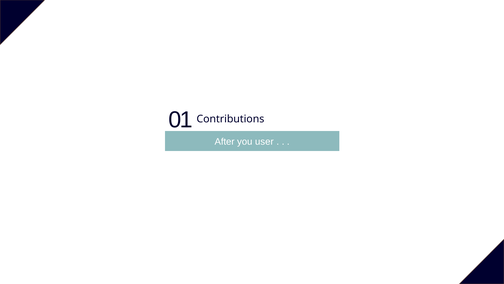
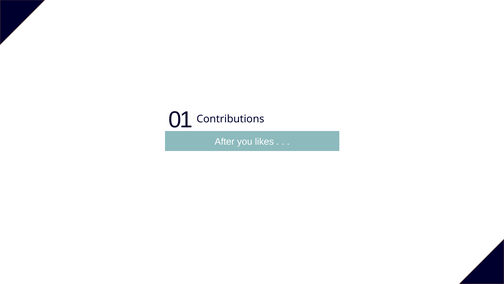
user: user -> likes
